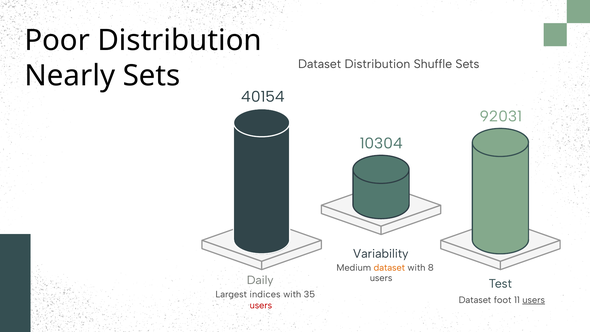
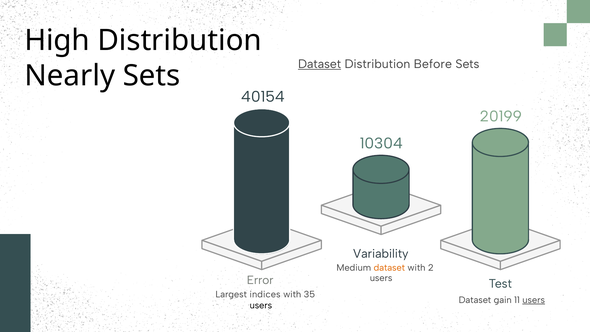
Poor: Poor -> High
Dataset at (320, 64) underline: none -> present
Shuffle: Shuffle -> Before
92031: 92031 -> 20199
8: 8 -> 2
Daily: Daily -> Error
foot: foot -> gain
users at (261, 305) colour: red -> black
